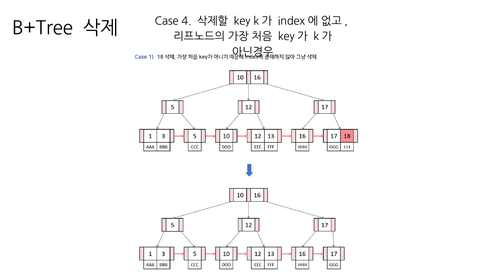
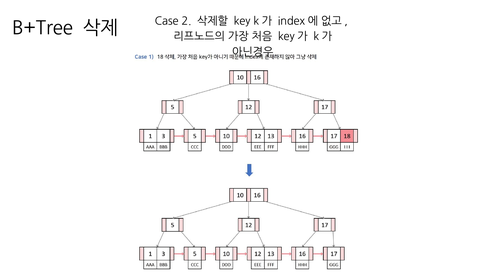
4: 4 -> 2
